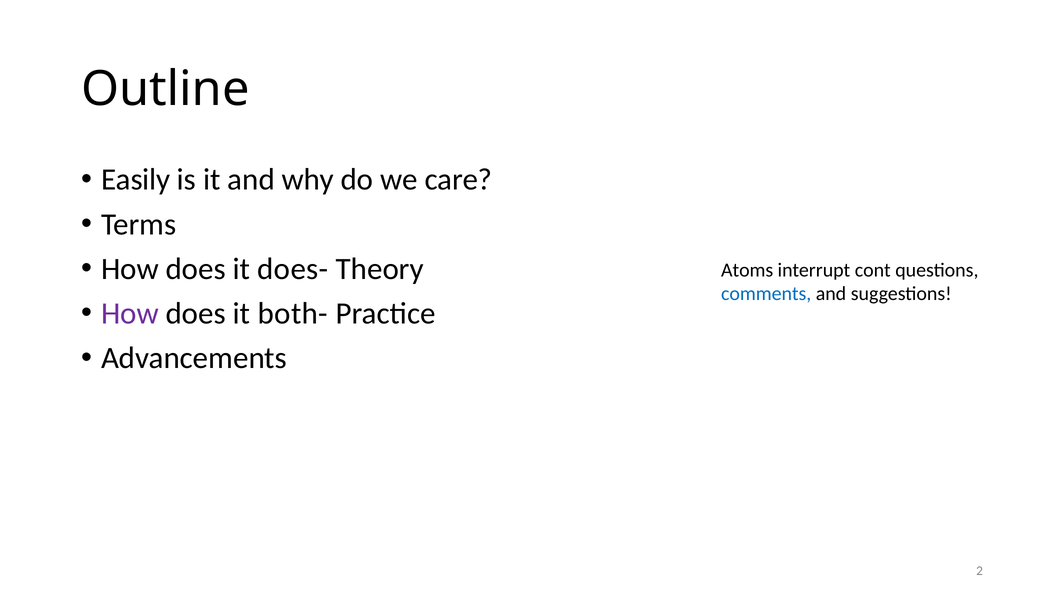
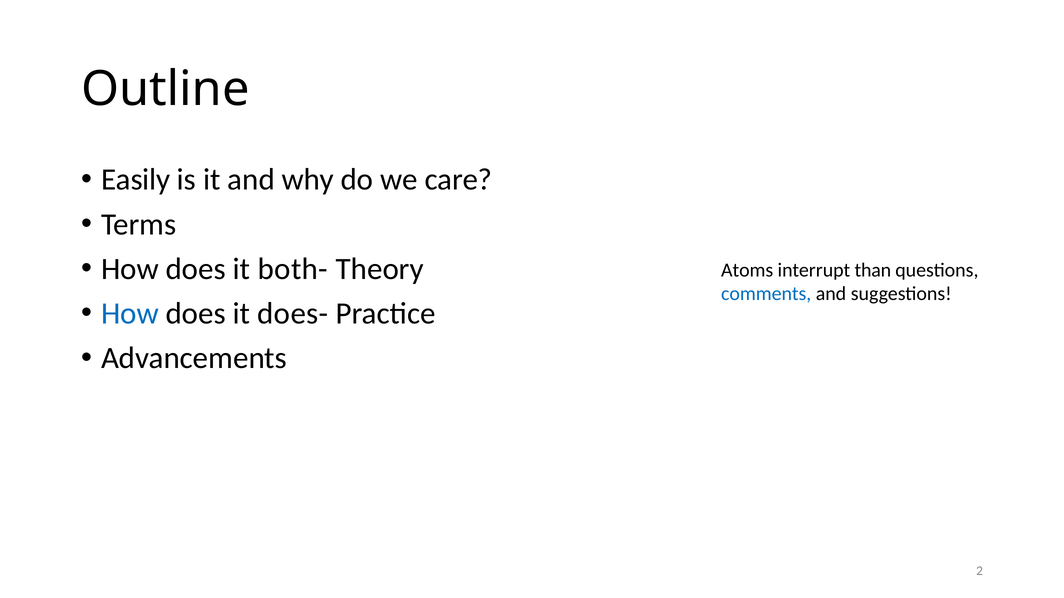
does-: does- -> both-
cont: cont -> than
How at (130, 314) colour: purple -> blue
both-: both- -> does-
